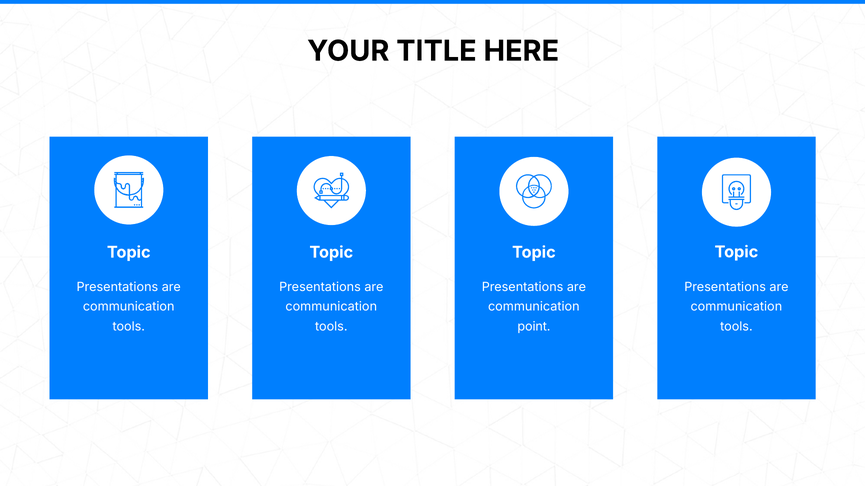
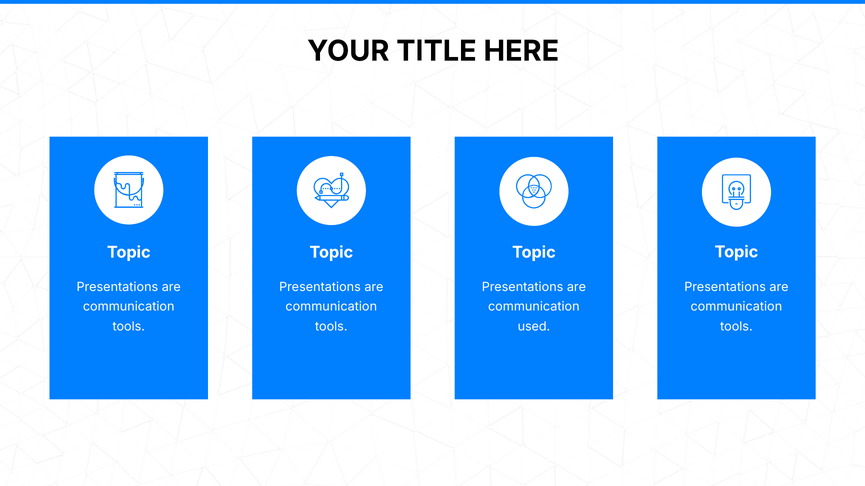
point: point -> used
